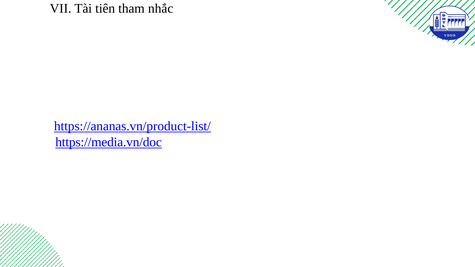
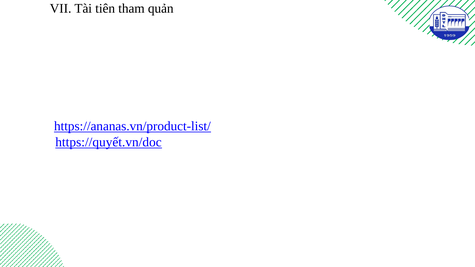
nhắc: nhắc -> quản
https://media.vn/doc: https://media.vn/doc -> https://quyết.vn/doc
